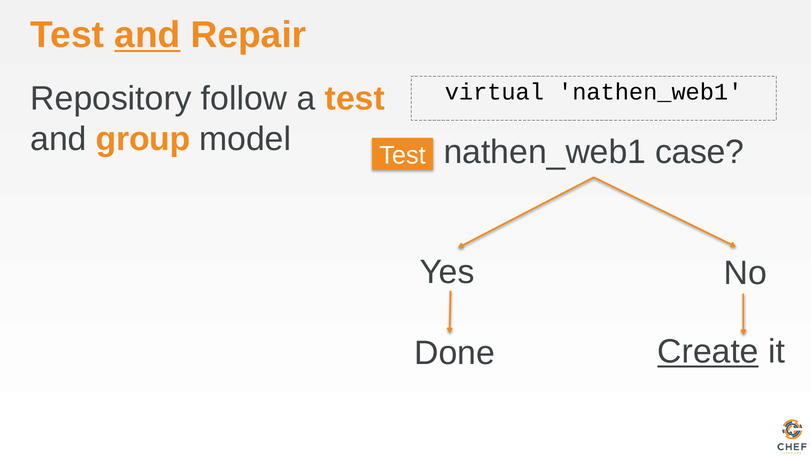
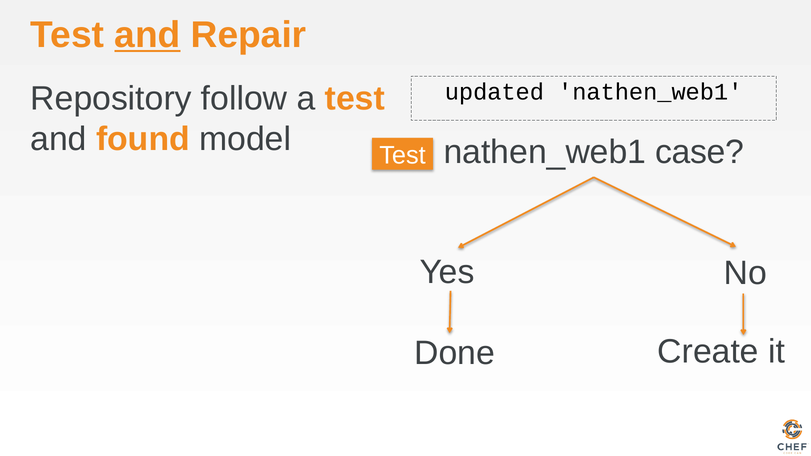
virtual: virtual -> updated
group: group -> found
Create underline: present -> none
